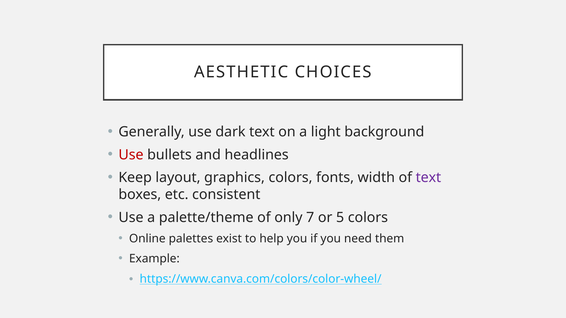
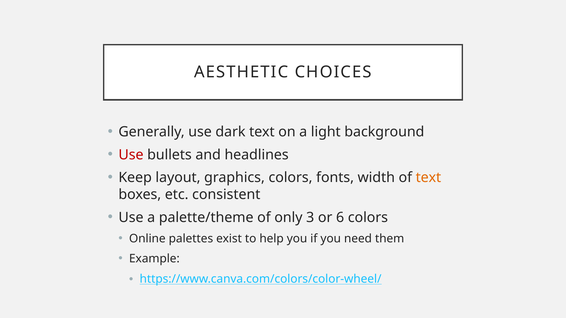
text at (428, 178) colour: purple -> orange
7: 7 -> 3
5: 5 -> 6
